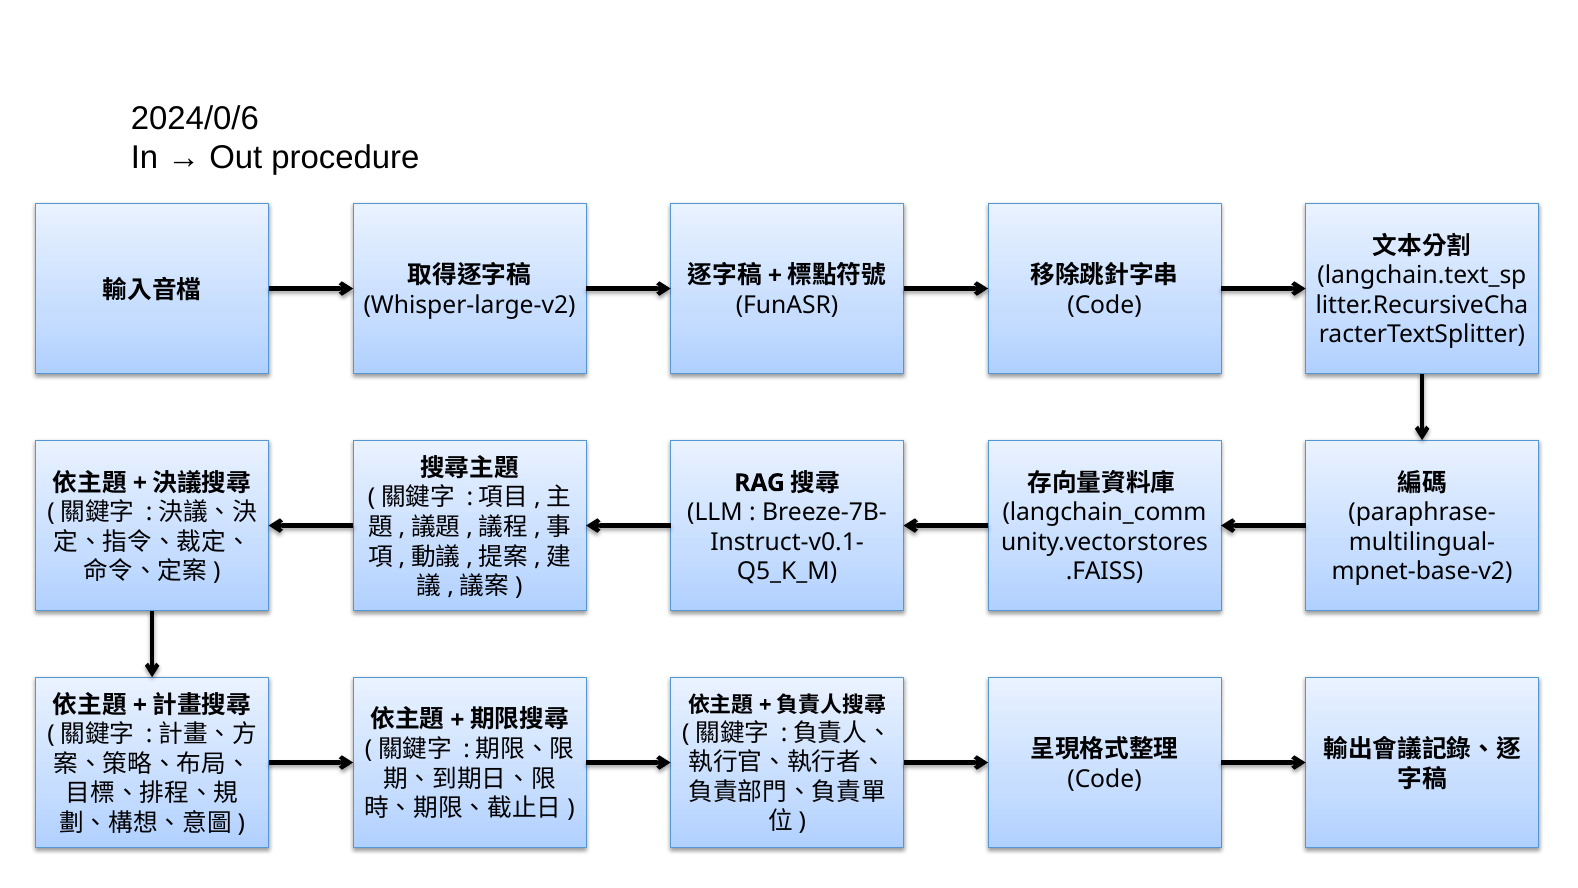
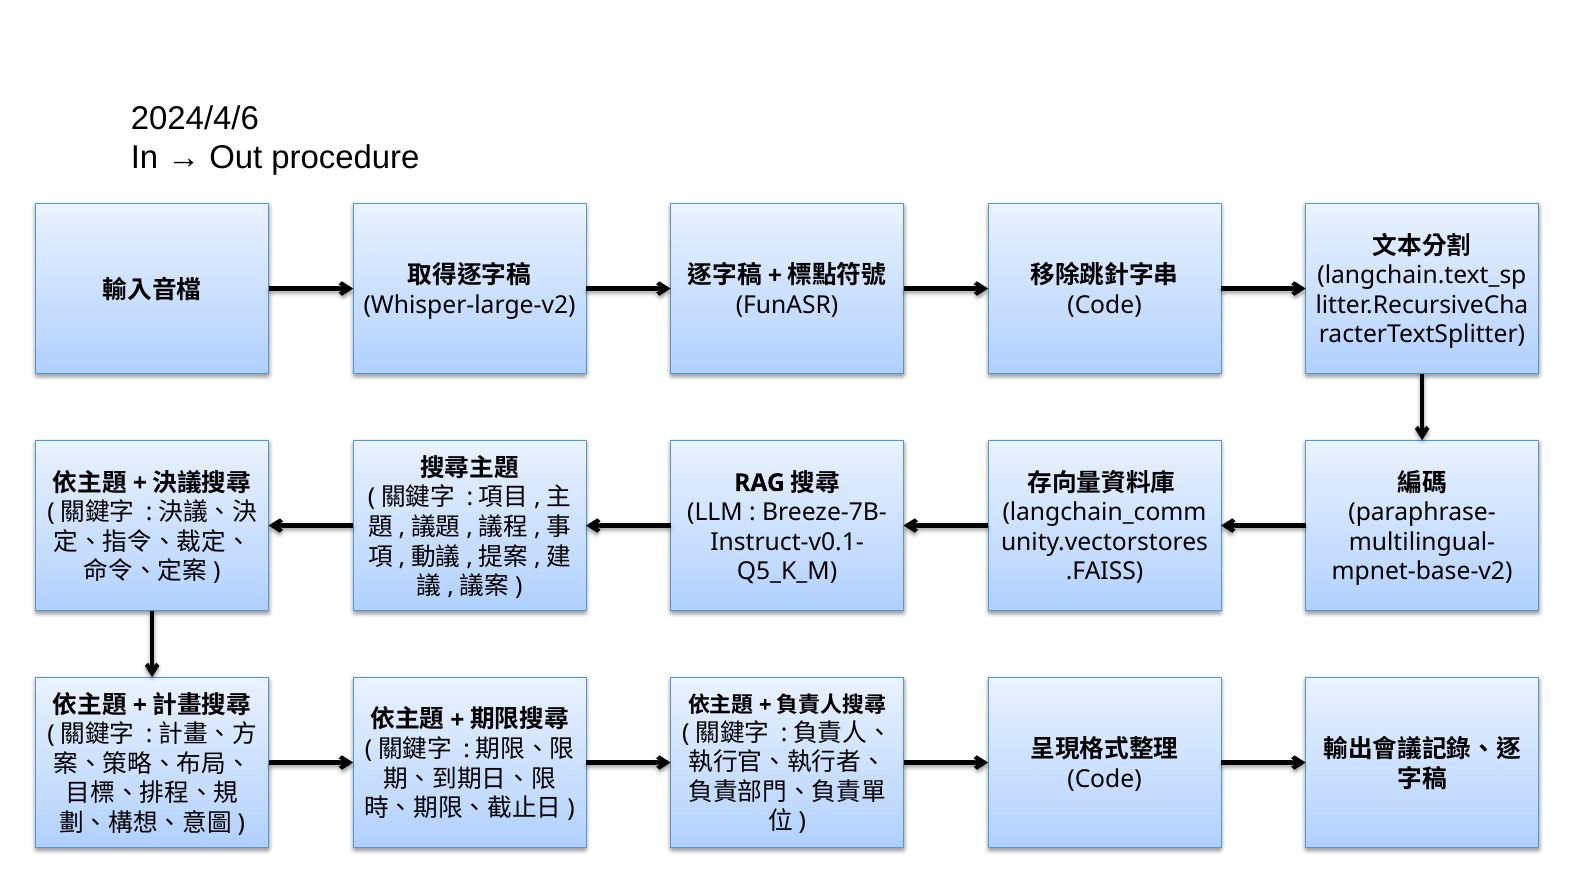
2024/0/6: 2024/0/6 -> 2024/4/6
